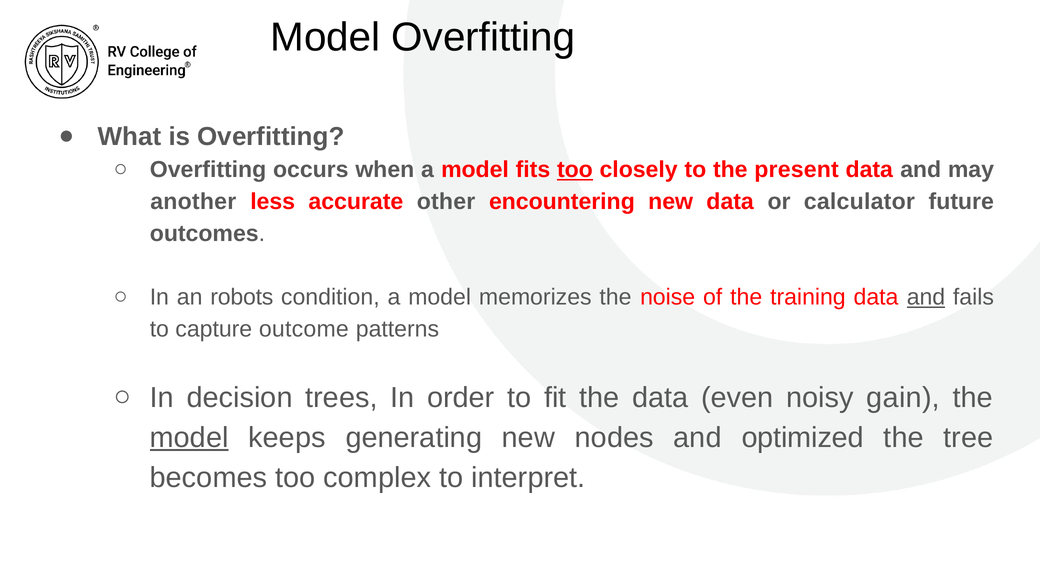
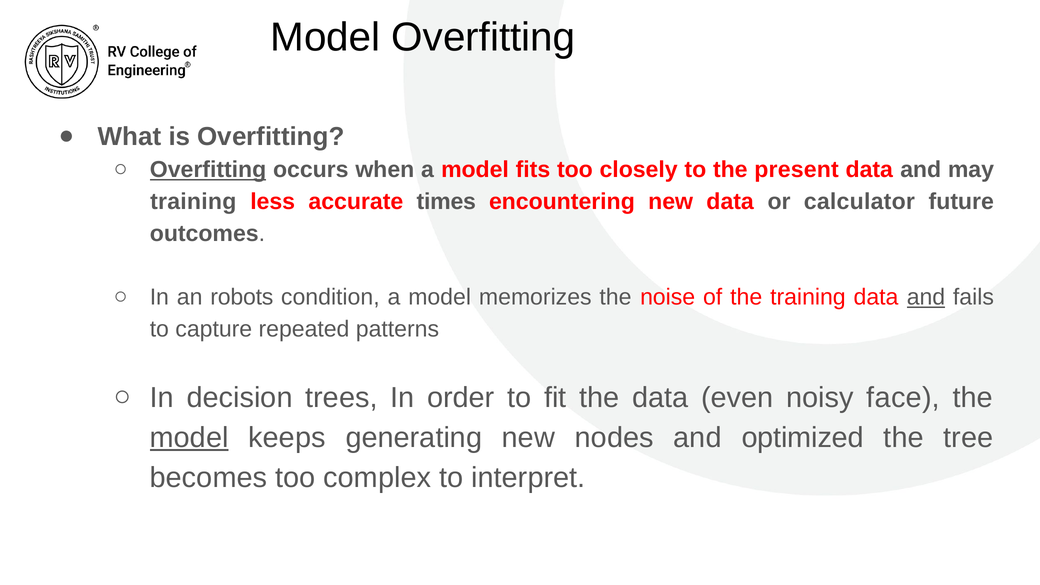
Overfitting at (208, 170) underline: none -> present
too at (575, 170) underline: present -> none
another at (193, 202): another -> training
other: other -> times
outcome: outcome -> repeated
gain: gain -> face
